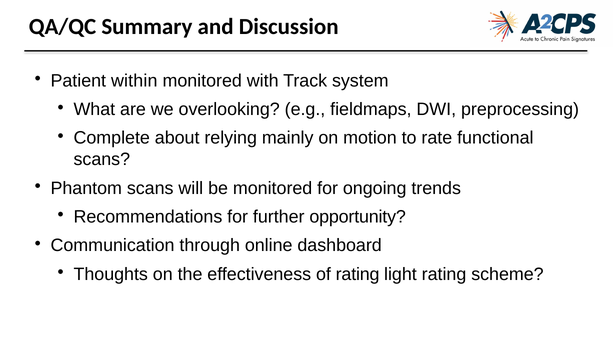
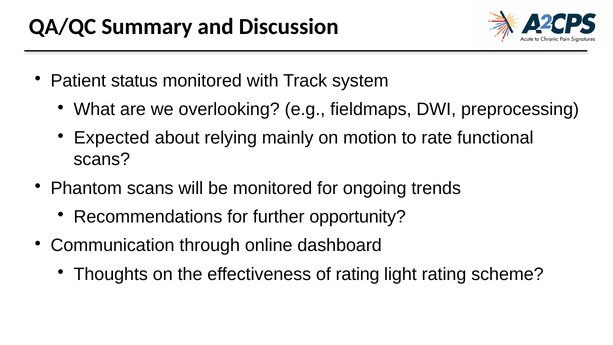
within: within -> status
Complete: Complete -> Expected
